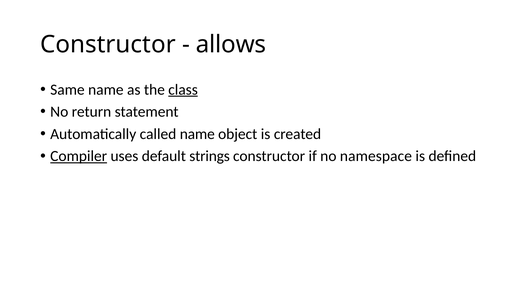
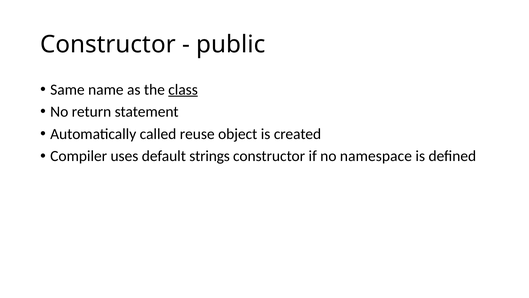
allows: allows -> public
called name: name -> reuse
Compiler underline: present -> none
